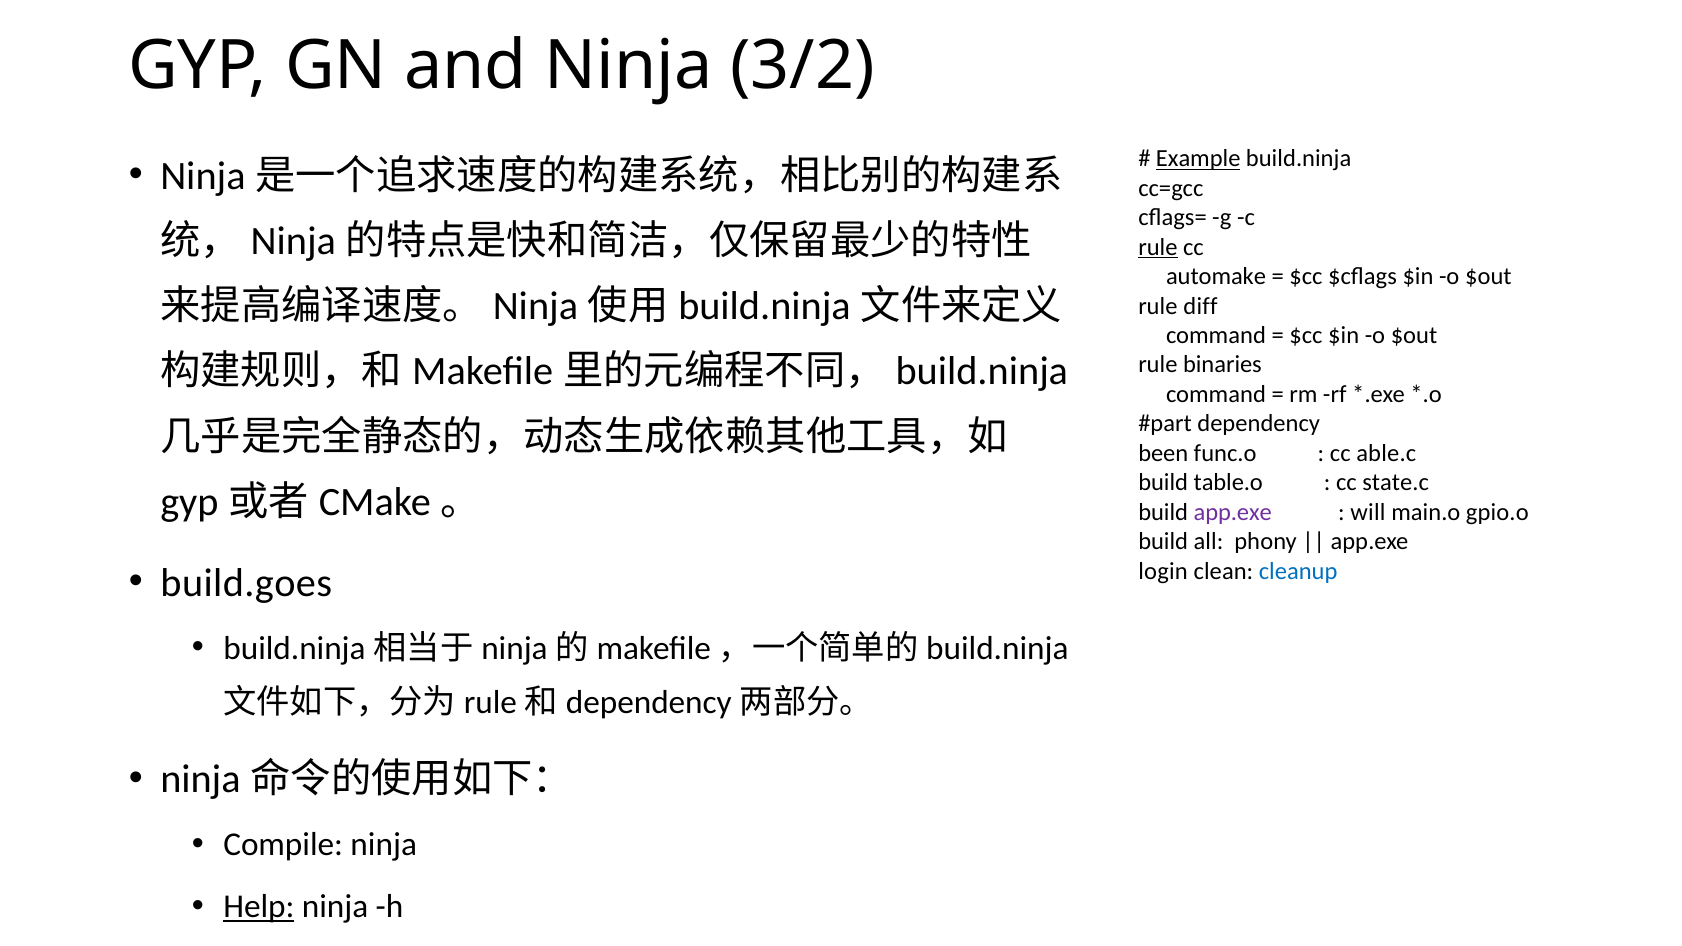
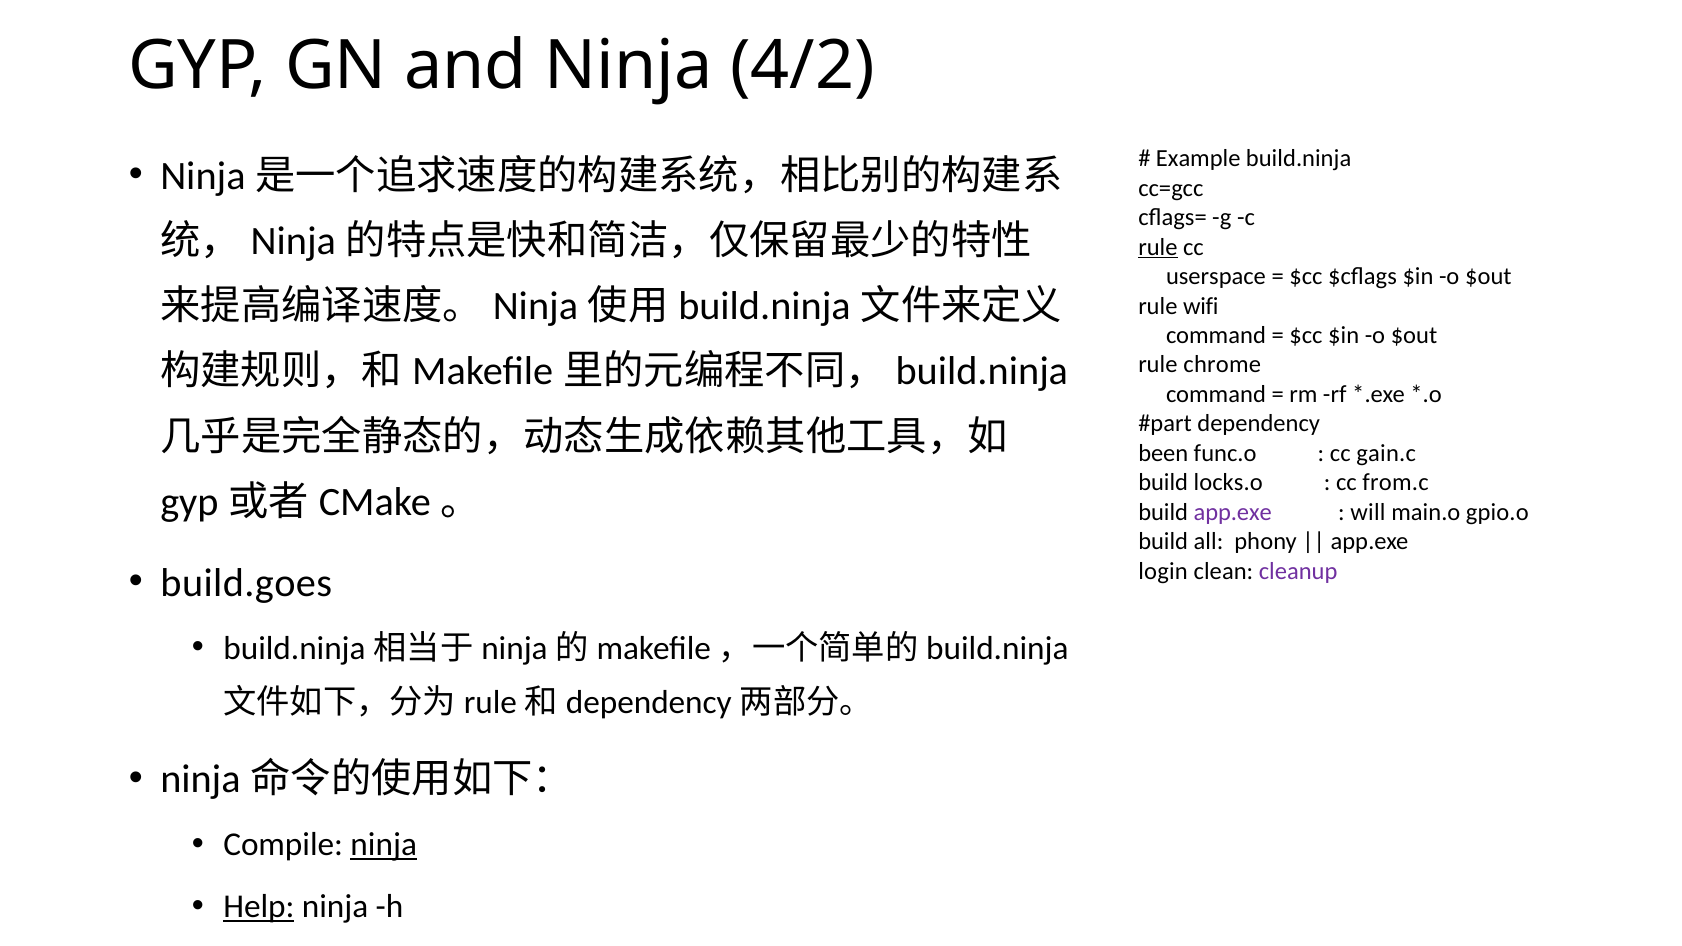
3/2: 3/2 -> 4/2
Example underline: present -> none
automake: automake -> userspace
diff: diff -> wifi
binaries: binaries -> chrome
able.c: able.c -> gain.c
table.o: table.o -> locks.o
state.c: state.c -> from.c
cleanup colour: blue -> purple
ninja at (384, 845) underline: none -> present
